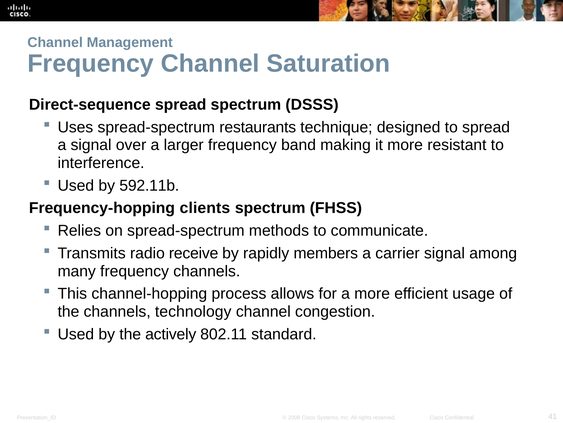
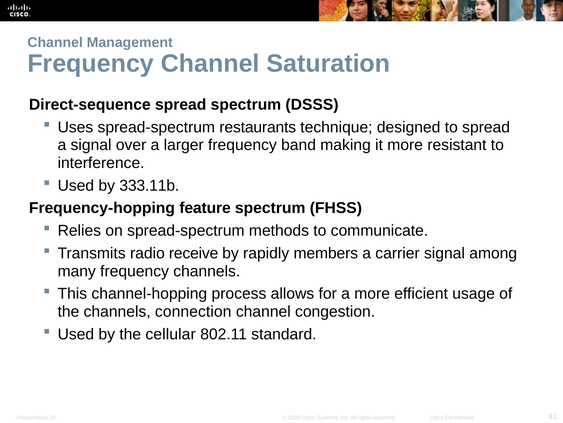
592.11b: 592.11b -> 333.11b
clients: clients -> feature
technology: technology -> connection
actively: actively -> cellular
